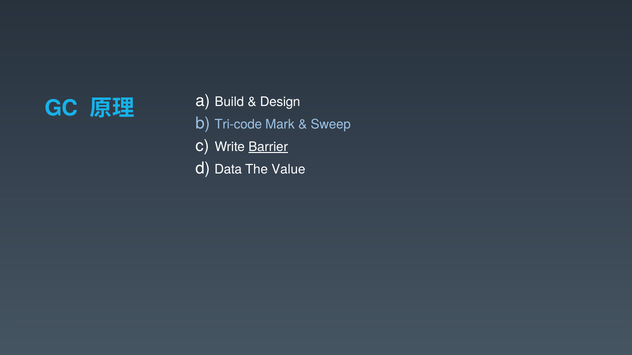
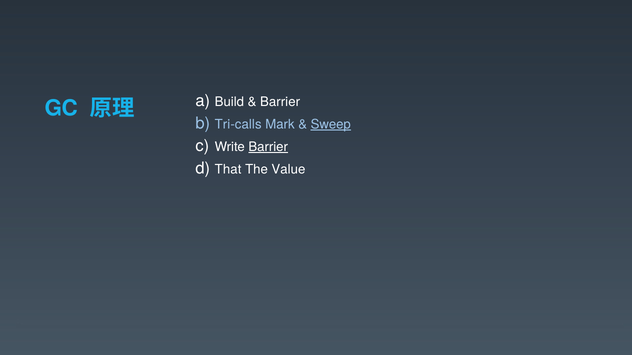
Design at (280, 102): Design -> Barrier
Tri-code: Tri-code -> Tri-calls
Sweep underline: none -> present
Data: Data -> That
